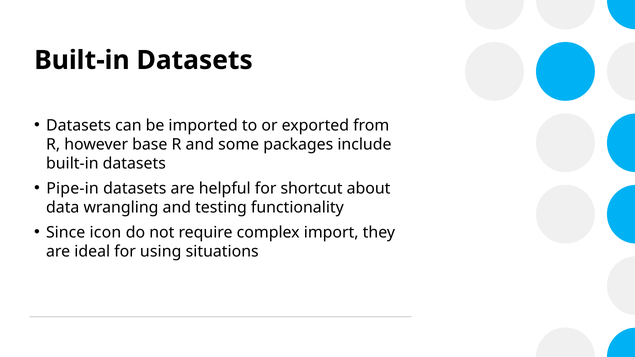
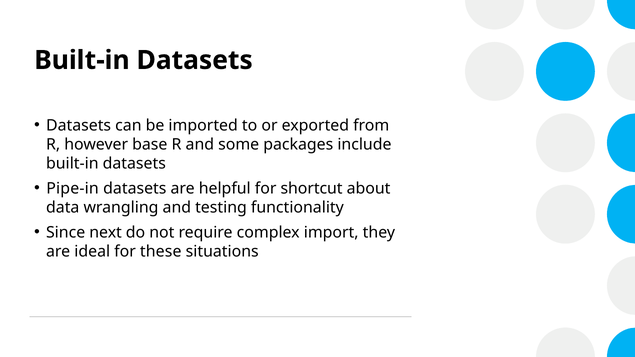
icon: icon -> next
using: using -> these
